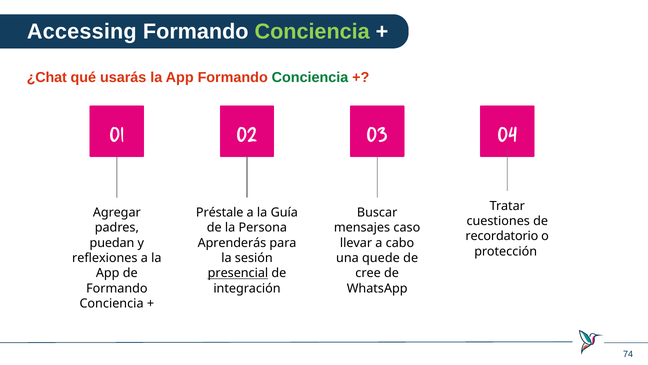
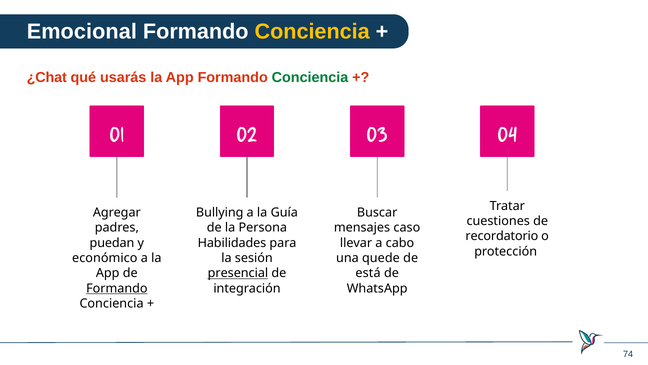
Accessing: Accessing -> Emocional
Conciencia at (312, 32) colour: light green -> yellow
Préstale: Préstale -> Bullying
Aprenderás: Aprenderás -> Habilidades
reflexiones: reflexiones -> económico
cree: cree -> está
Formando at (117, 288) underline: none -> present
